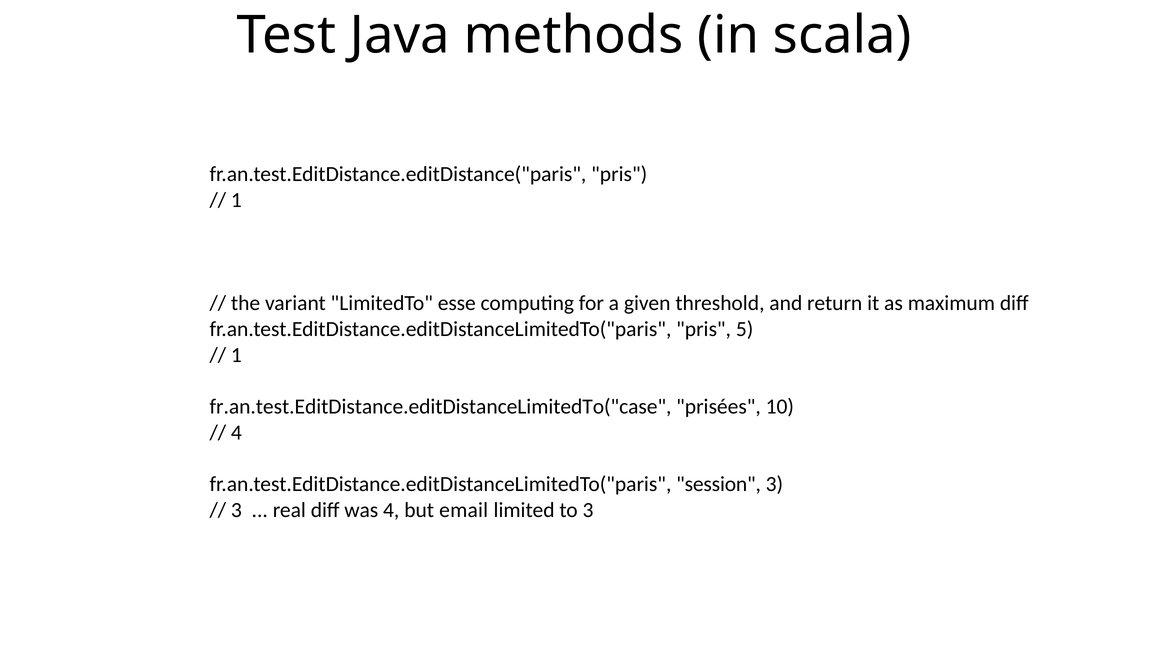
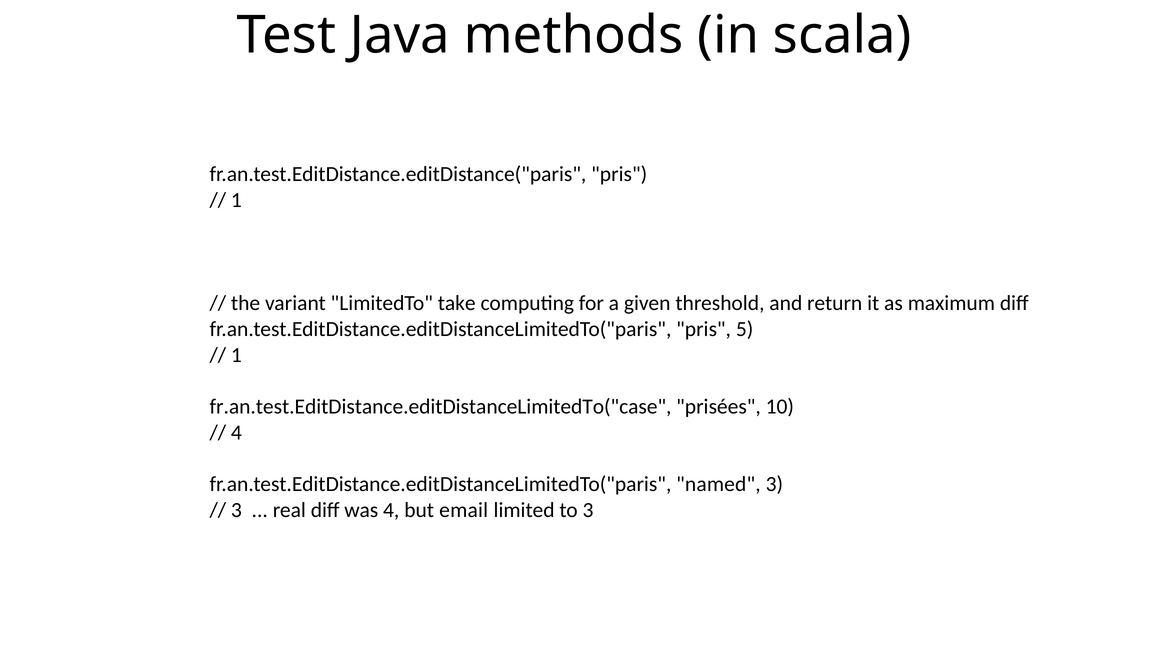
esse: esse -> take
session: session -> named
